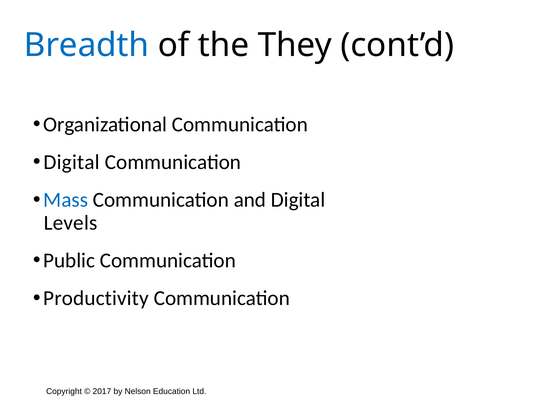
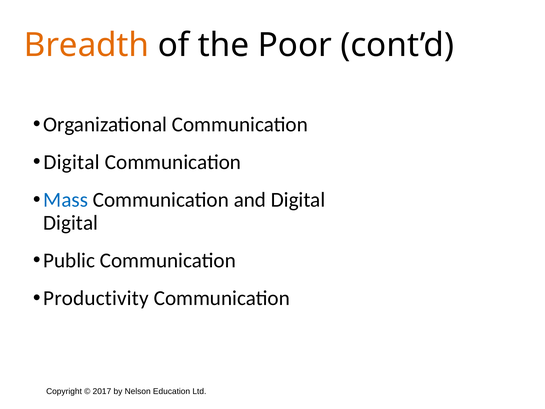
Breadth colour: blue -> orange
They: They -> Poor
Levels at (71, 223): Levels -> Digital
